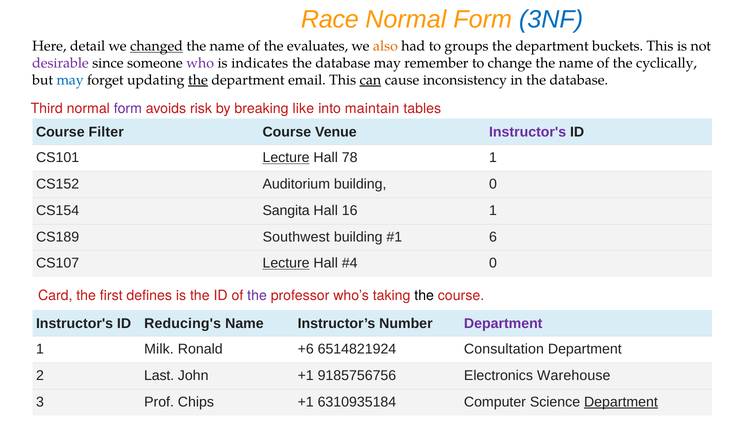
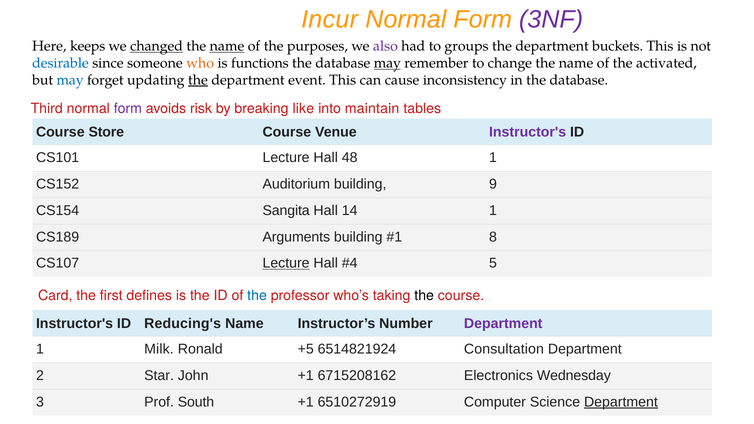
Race: Race -> Incur
3NF colour: blue -> purple
detail: detail -> keeps
name at (227, 46) underline: none -> present
evaluates: evaluates -> purposes
also colour: orange -> purple
desirable colour: purple -> blue
who colour: purple -> orange
indicates: indicates -> functions
may at (387, 63) underline: none -> present
cyclically: cyclically -> activated
email: email -> event
can underline: present -> none
Filter: Filter -> Store
Lecture at (286, 158) underline: present -> none
78: 78 -> 48
building 0: 0 -> 9
16: 16 -> 14
Southwest: Southwest -> Arguments
6: 6 -> 8
0 at (493, 263): 0 -> 5
the at (257, 296) colour: purple -> blue
+6: +6 -> +5
Last: Last -> Star
9185756756: 9185756756 -> 6715208162
Warehouse: Warehouse -> Wednesday
Chips: Chips -> South
6310935184: 6310935184 -> 6510272919
